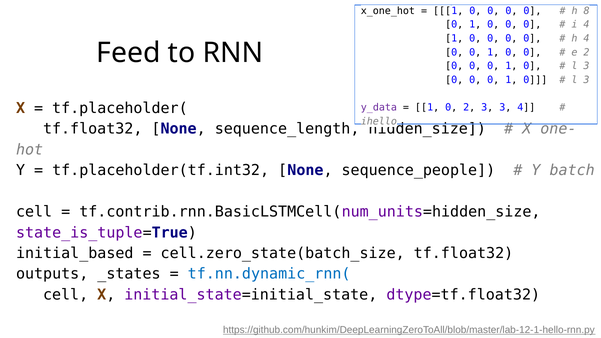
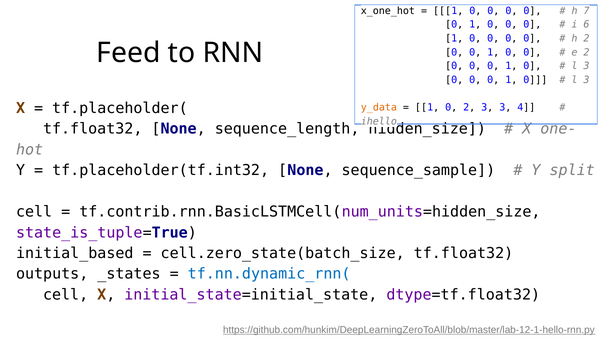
8: 8 -> 7
i 4: 4 -> 6
h 4: 4 -> 2
y_data colour: purple -> orange
sequence_people: sequence_people -> sequence_sample
batch: batch -> split
